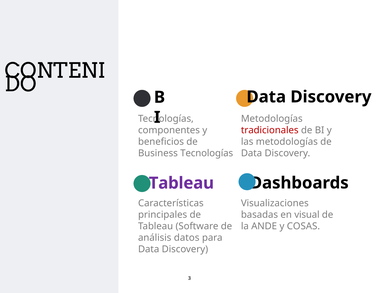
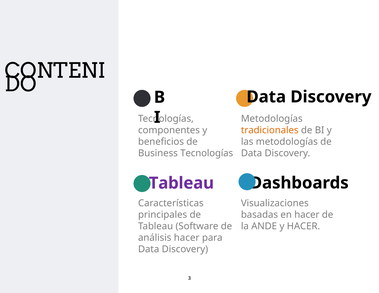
tradicionales colour: red -> orange
en visual: visual -> hacer
y COSAS: COSAS -> HACER
análisis datos: datos -> hacer
